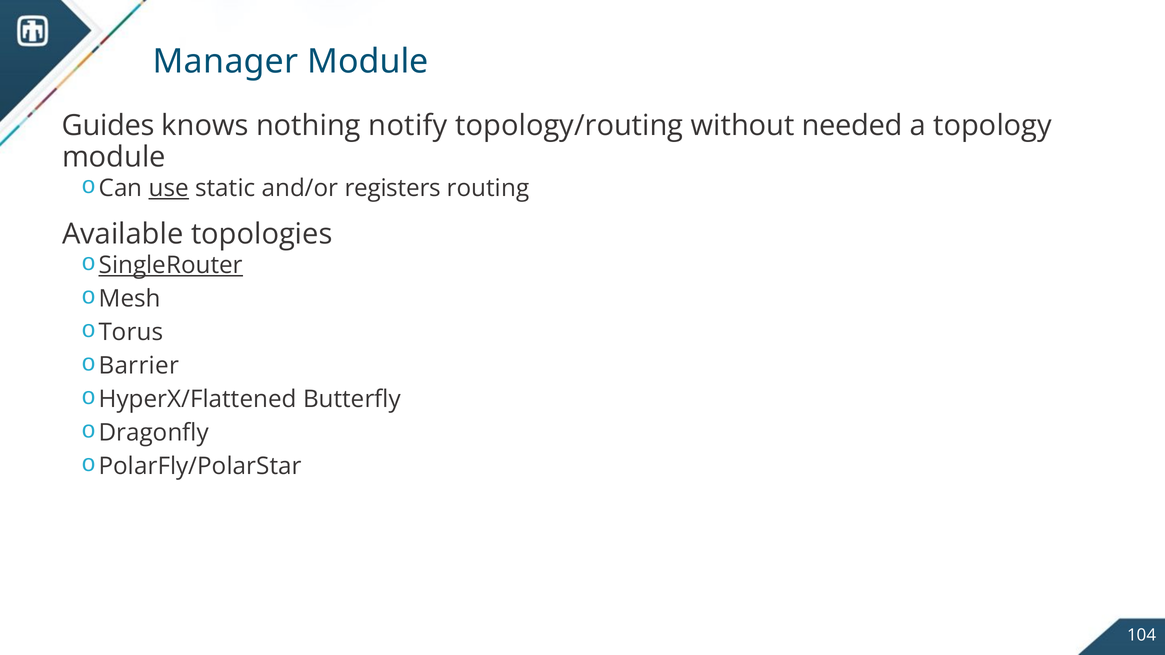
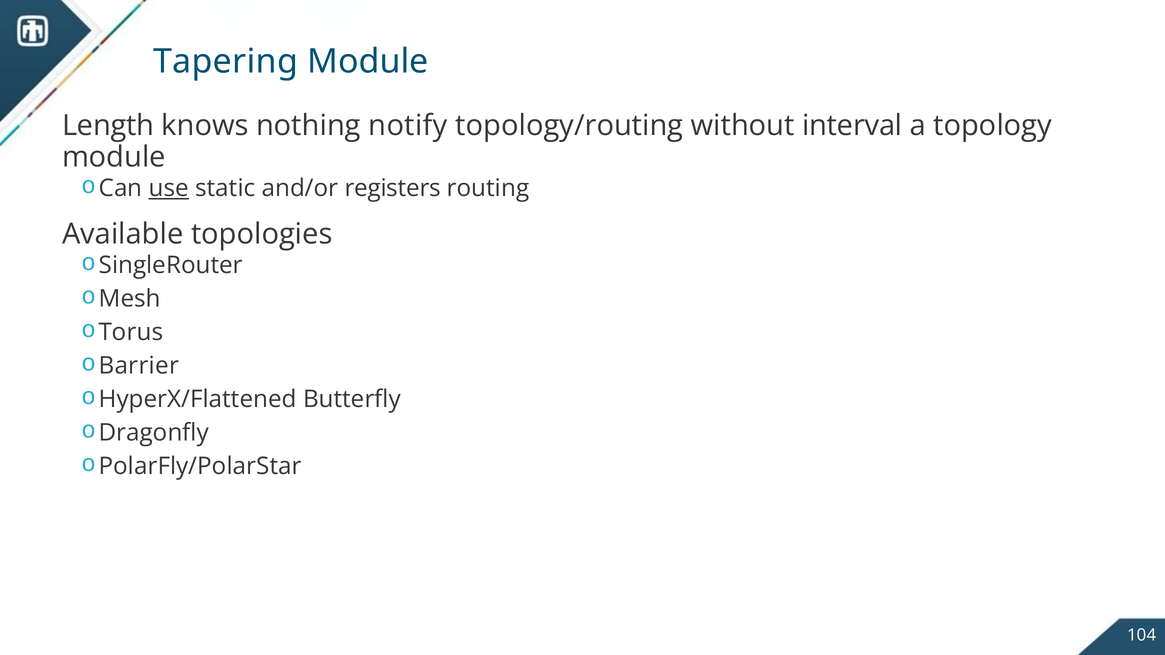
Manager: Manager -> Tapering
Guides: Guides -> Length
needed: needed -> interval
SingleRouter underline: present -> none
